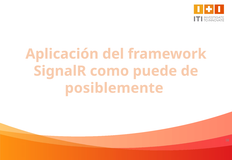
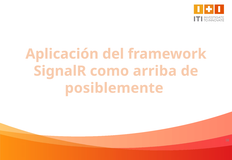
puede: puede -> arriba
